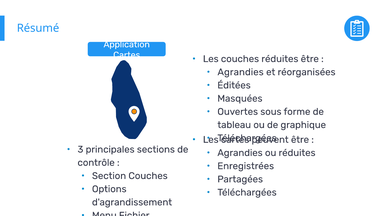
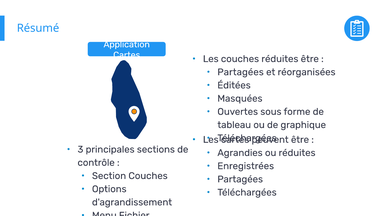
Agrandies at (241, 72): Agrandies -> Partagées
